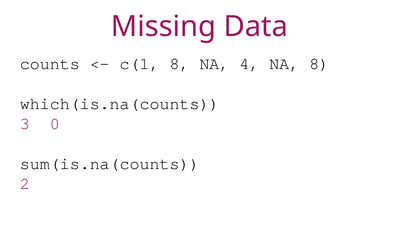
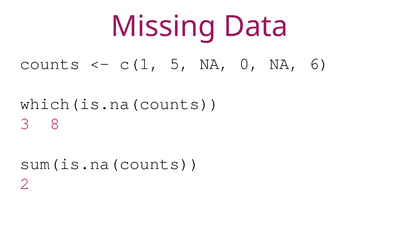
c(1 8: 8 -> 5
4: 4 -> 0
NA 8: 8 -> 6
0: 0 -> 8
